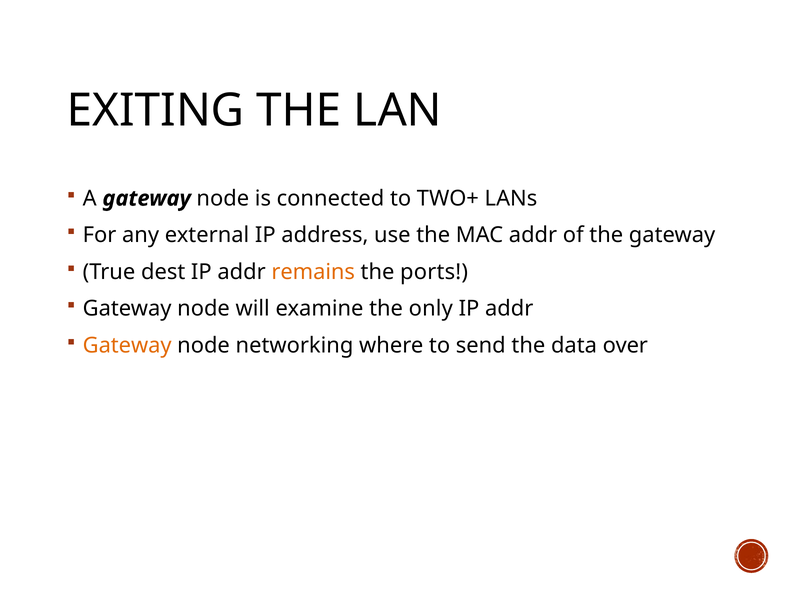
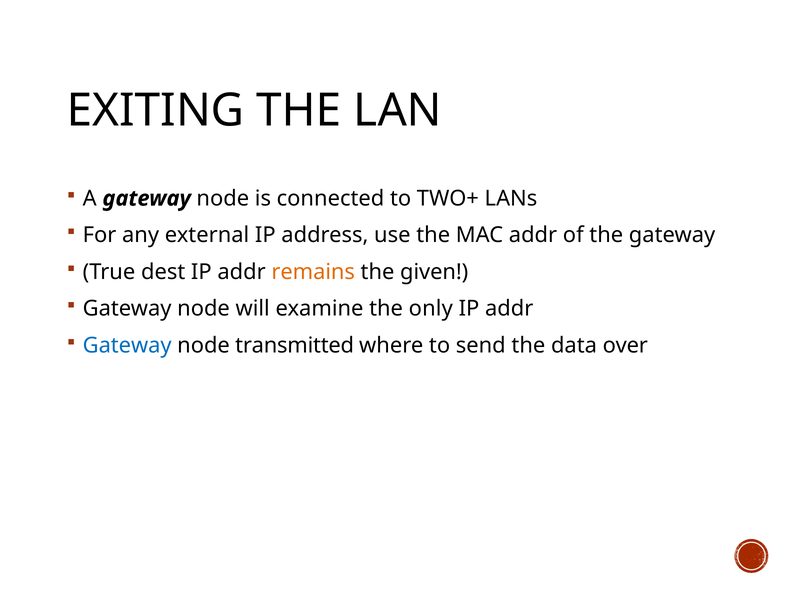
ports: ports -> given
Gateway at (127, 346) colour: orange -> blue
networking: networking -> transmitted
